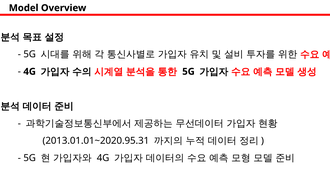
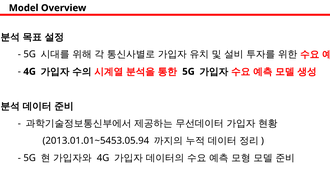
2013.01.01~2020.95.31: 2013.01.01~2020.95.31 -> 2013.01.01~5453.05.94
